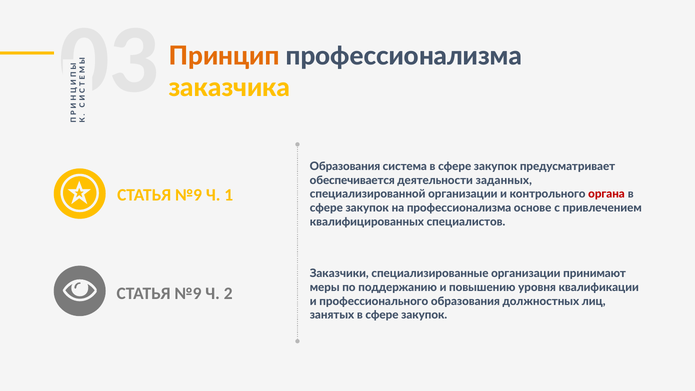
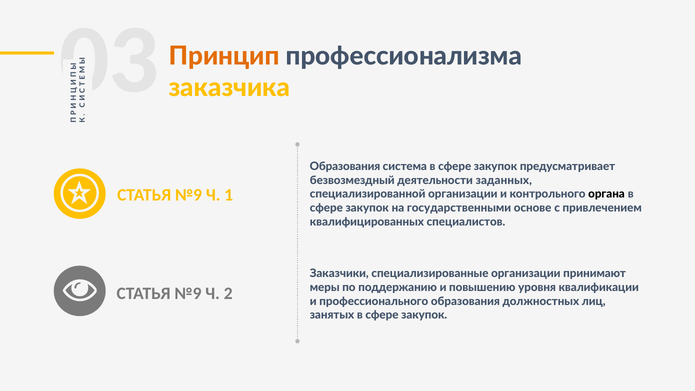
обеспечивается: обеспечивается -> безвозмездный
органа colour: red -> black
на профессионализма: профессионализма -> государственными
